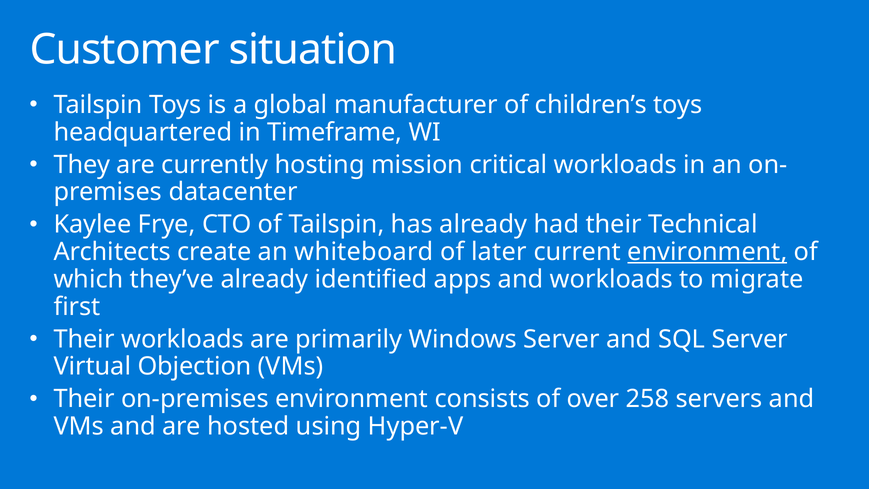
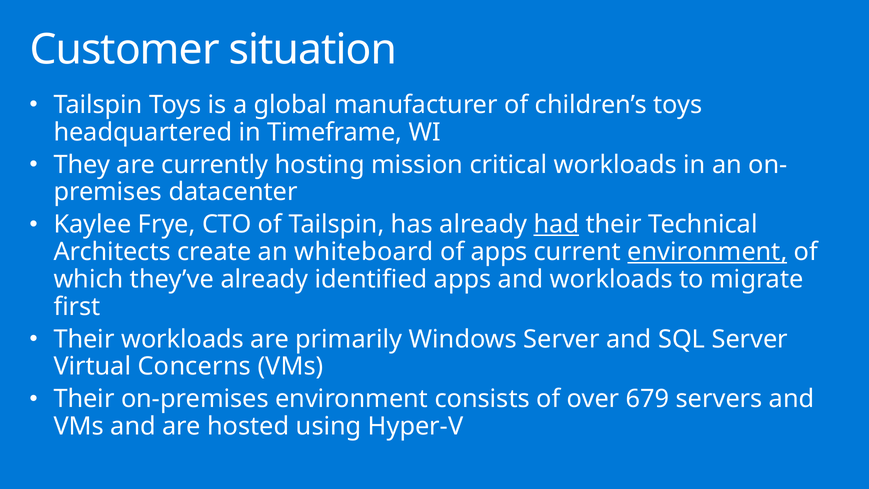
had underline: none -> present
of later: later -> apps
Objection: Objection -> Concerns
258: 258 -> 679
